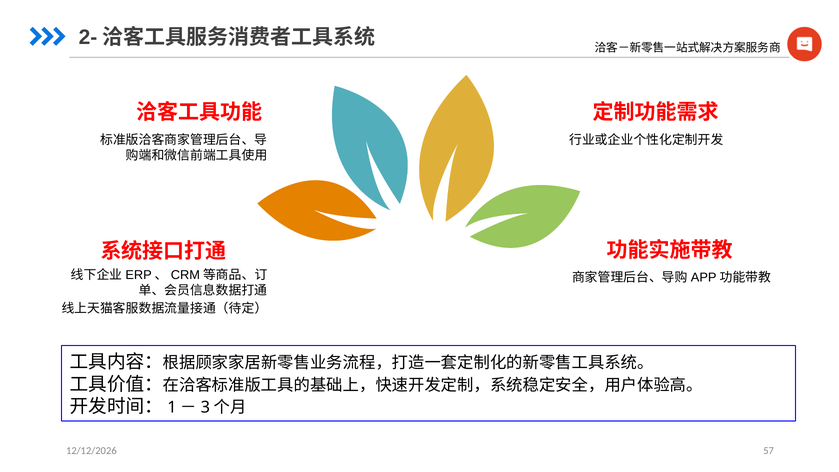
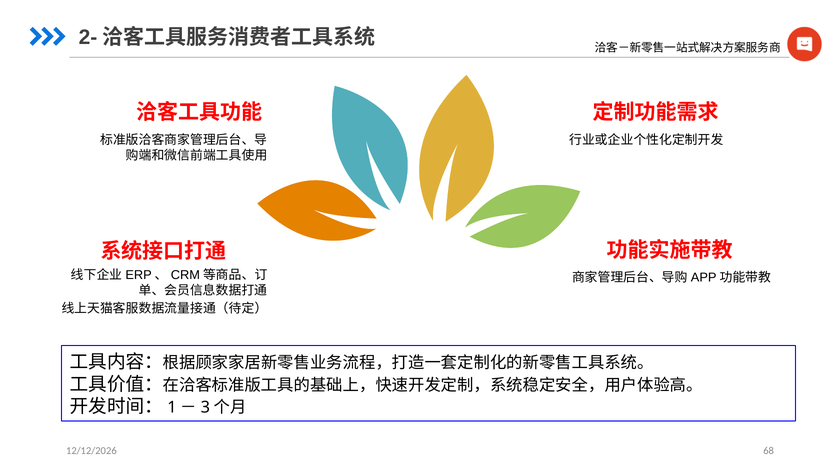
57: 57 -> 68
